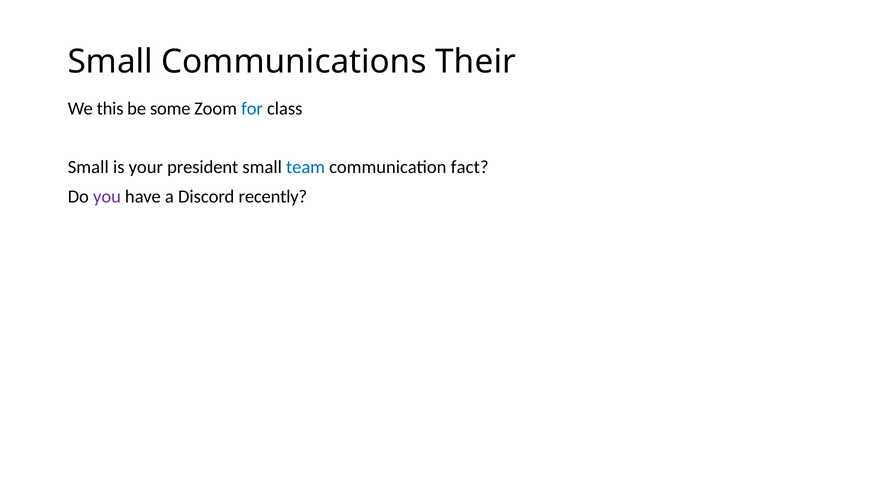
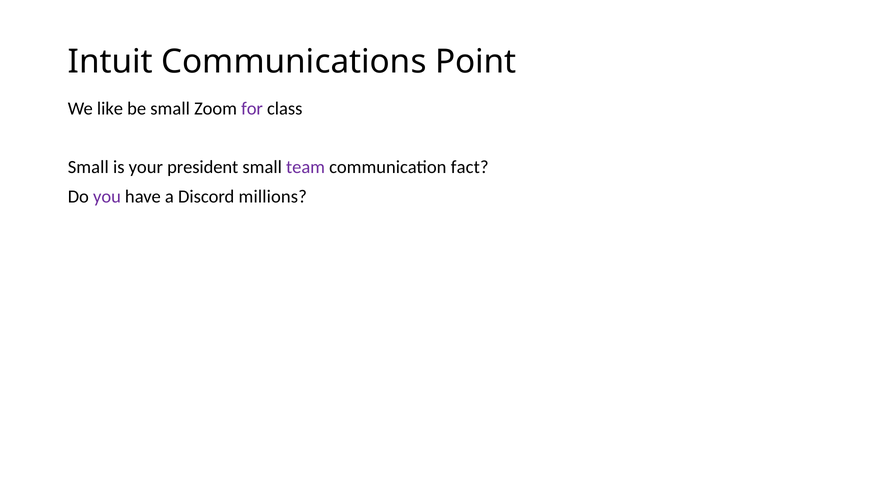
Small at (110, 62): Small -> Intuit
Their: Their -> Point
this: this -> like
be some: some -> small
for colour: blue -> purple
team colour: blue -> purple
recently: recently -> millions
